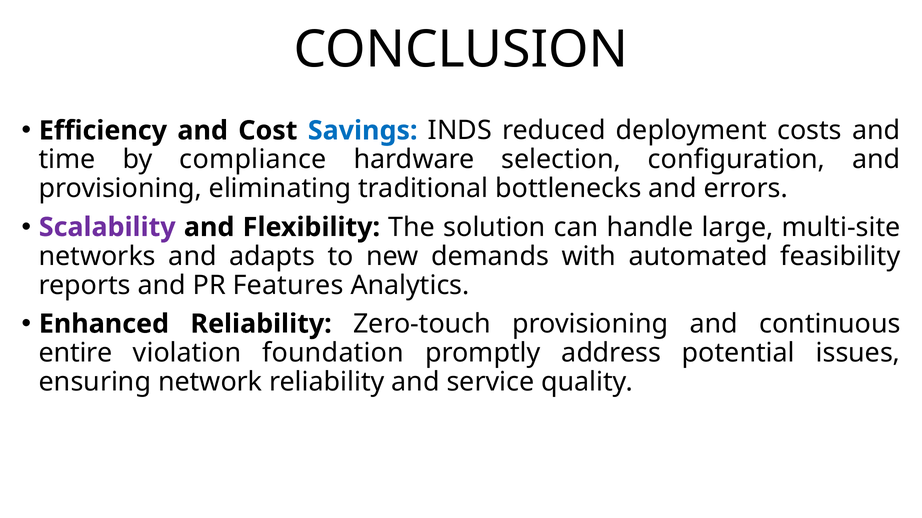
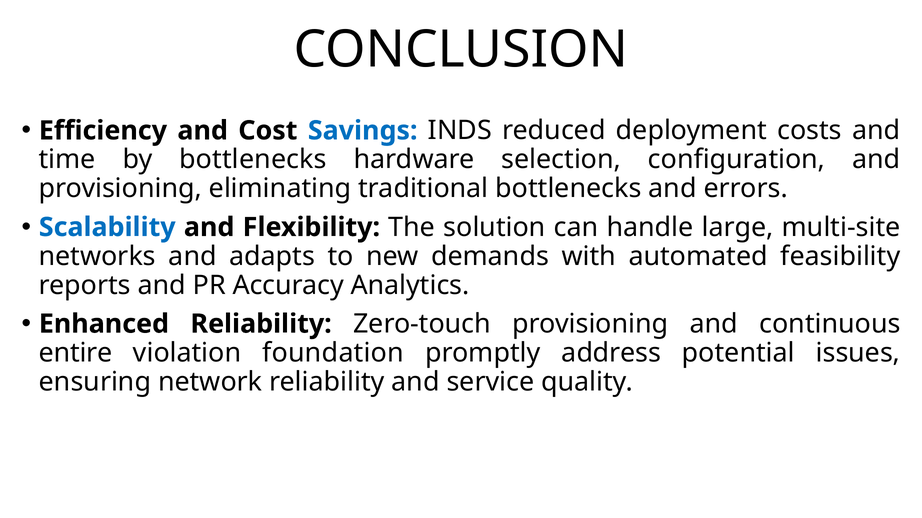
by compliance: compliance -> bottlenecks
Scalability colour: purple -> blue
Features: Features -> Accuracy
